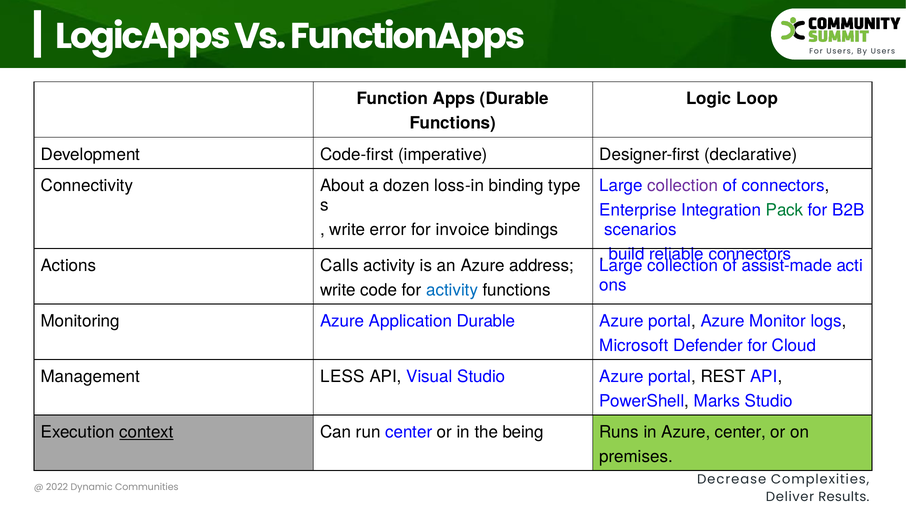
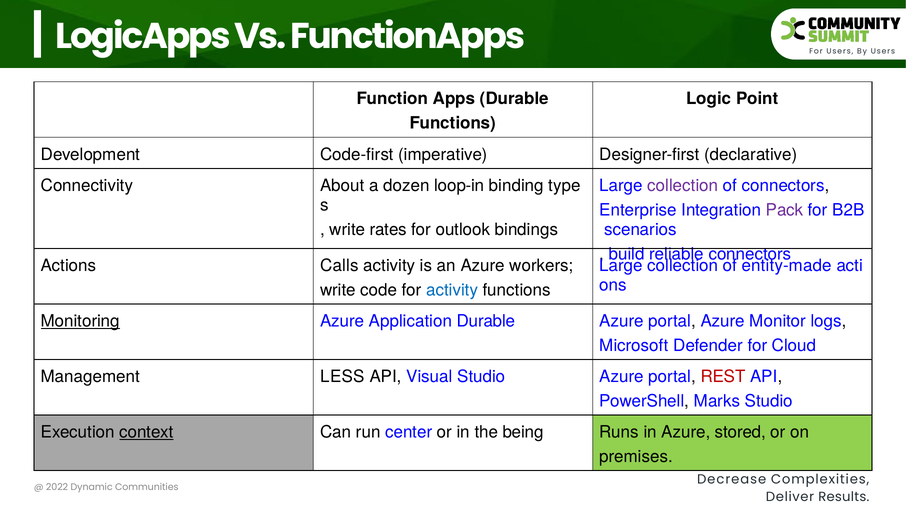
Loop: Loop -> Point
loss-in: loss-in -> loop-in
Pack colour: green -> purple
error: error -> rates
invoice: invoice -> outlook
address: address -> workers
assist-made: assist-made -> entity-made
Monitoring underline: none -> present
REST colour: black -> red
Azure center: center -> stored
